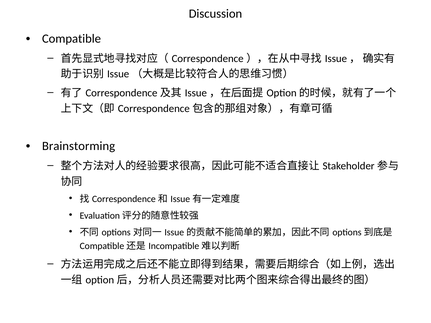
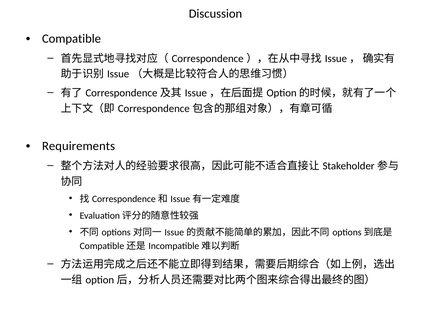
Brainstorming: Brainstorming -> Requirements
